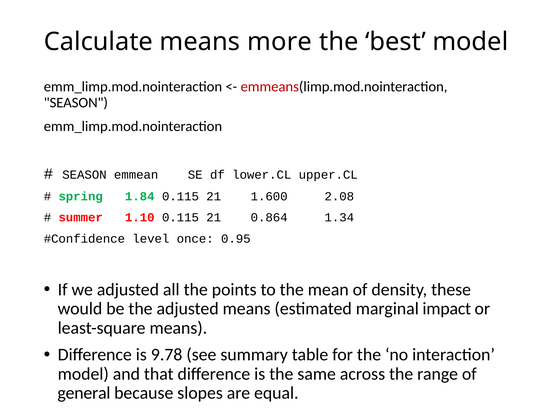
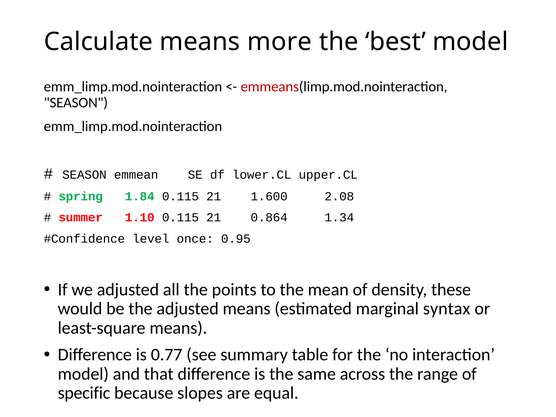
impact: impact -> syntax
9.78: 9.78 -> 0.77
general: general -> specific
